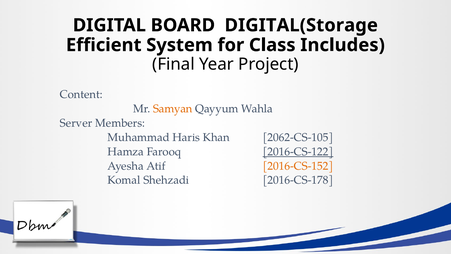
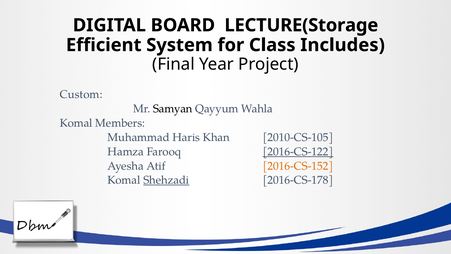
DIGITAL(Storage: DIGITAL(Storage -> LECTURE(Storage
Content: Content -> Custom
Samyan colour: orange -> black
Server at (76, 123): Server -> Komal
2062-CS-105: 2062-CS-105 -> 2010-CS-105
Shehzadi underline: none -> present
